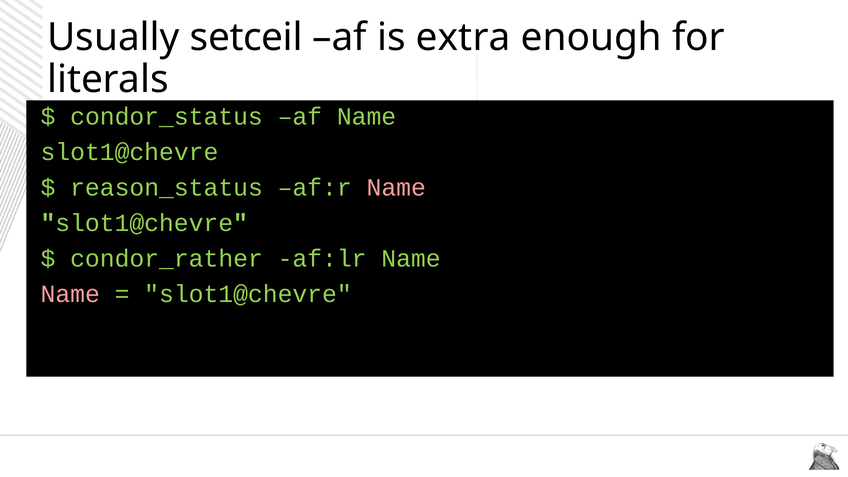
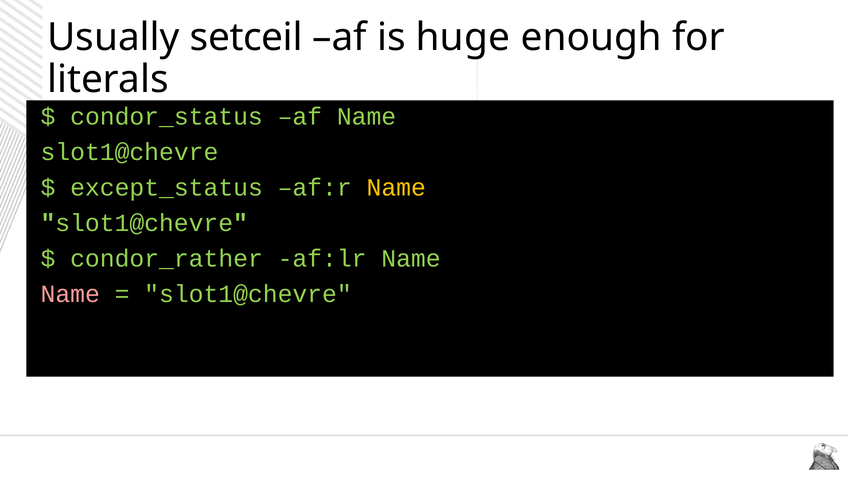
extra: extra -> huge
reason_status: reason_status -> except_status
Name at (396, 188) colour: pink -> yellow
